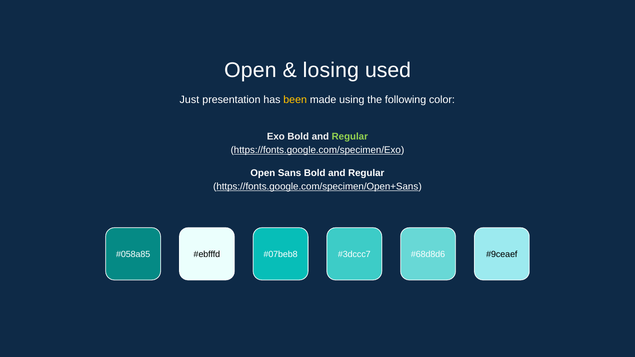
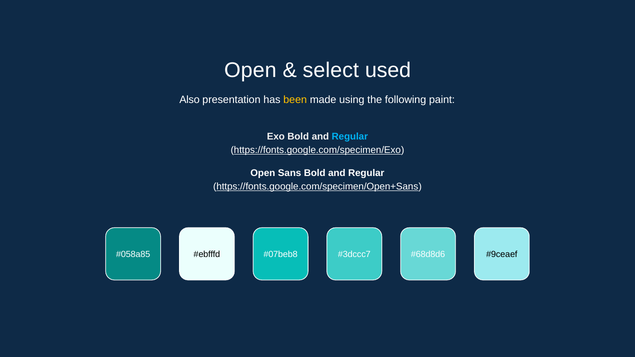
losing: losing -> select
Just: Just -> Also
color: color -> paint
Regular at (350, 137) colour: light green -> light blue
